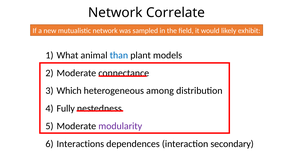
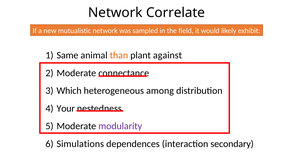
What: What -> Same
than colour: blue -> orange
models: models -> against
Fully: Fully -> Your
Interactions: Interactions -> Simulations
